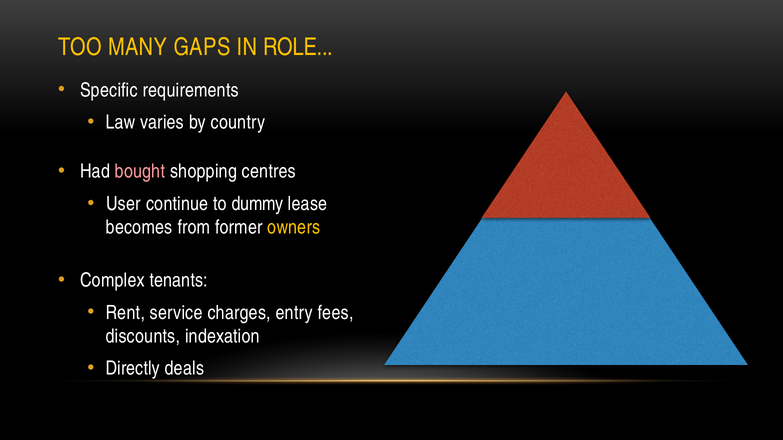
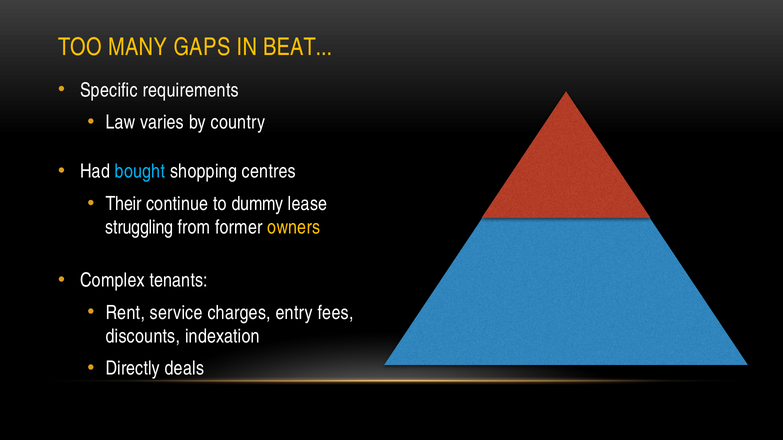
ROLE: ROLE -> BEAT
bought colour: pink -> light blue
User: User -> Their
becomes: becomes -> struggling
